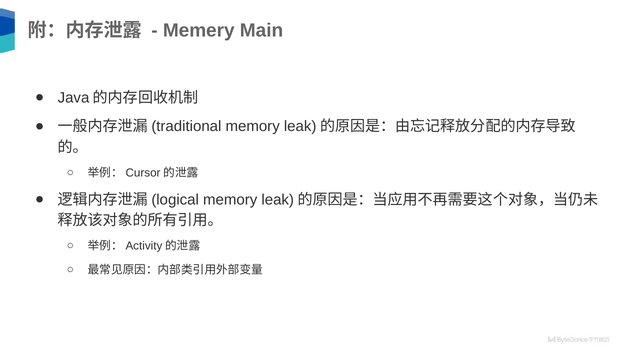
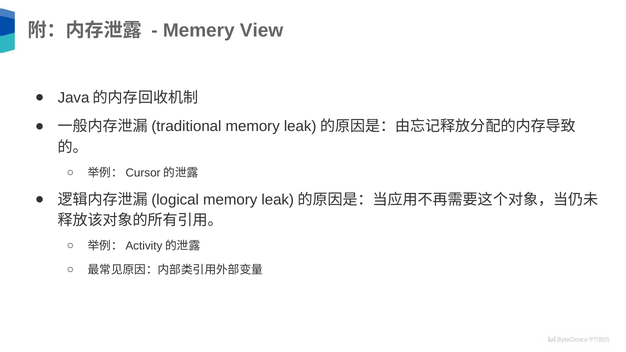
Main: Main -> View
